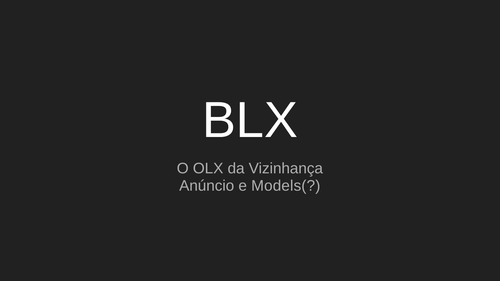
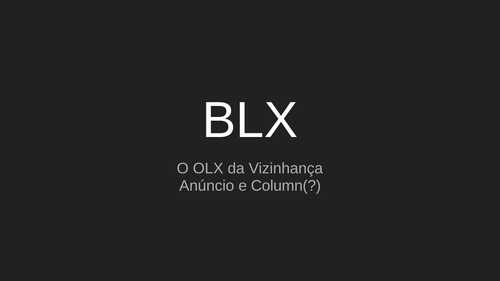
Models(: Models( -> Column(
